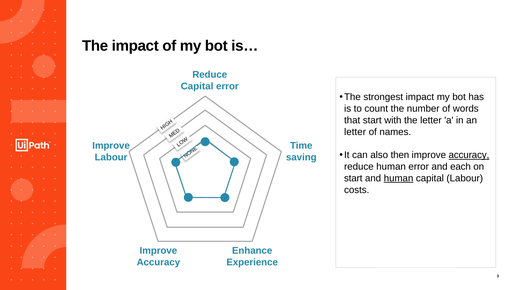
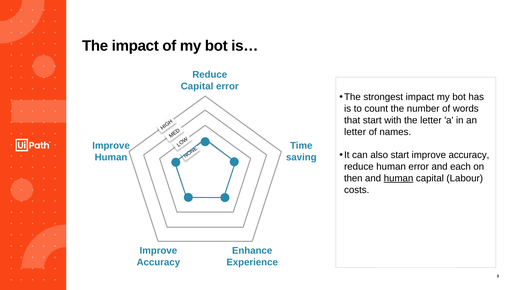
also then: then -> start
accuracy at (469, 155) underline: present -> none
Labour at (111, 157): Labour -> Human
start at (353, 178): start -> then
